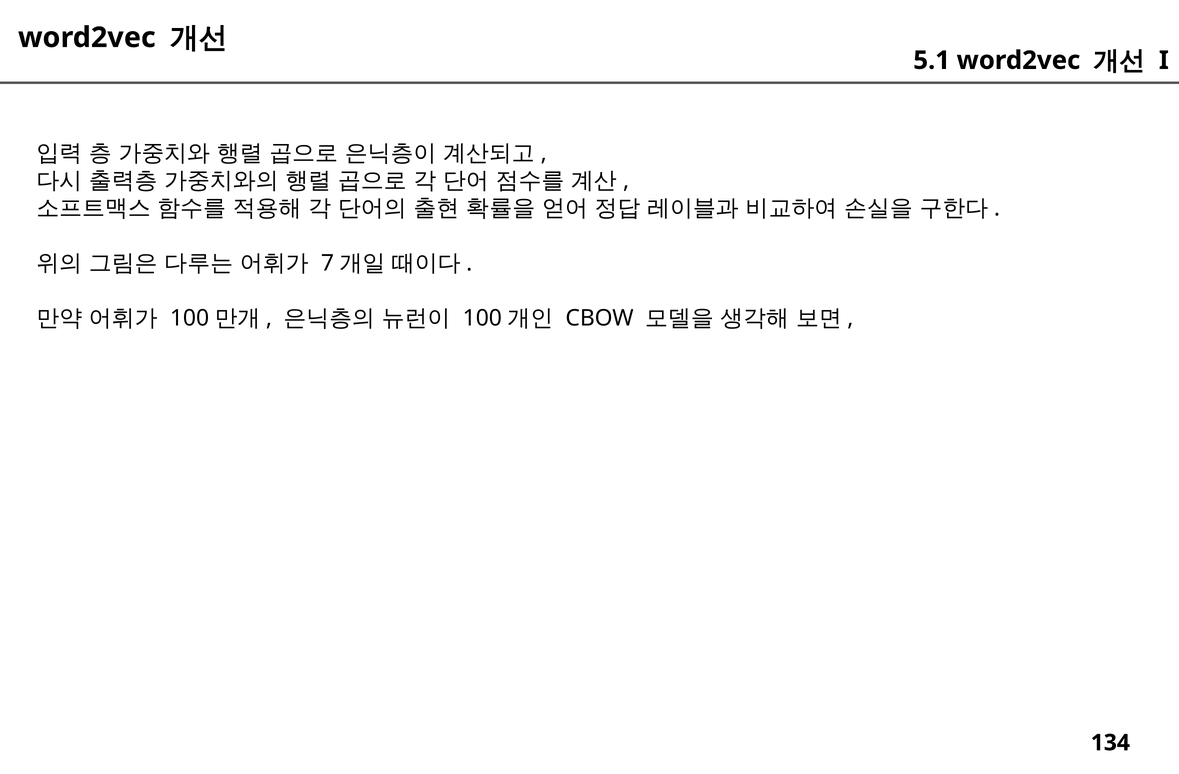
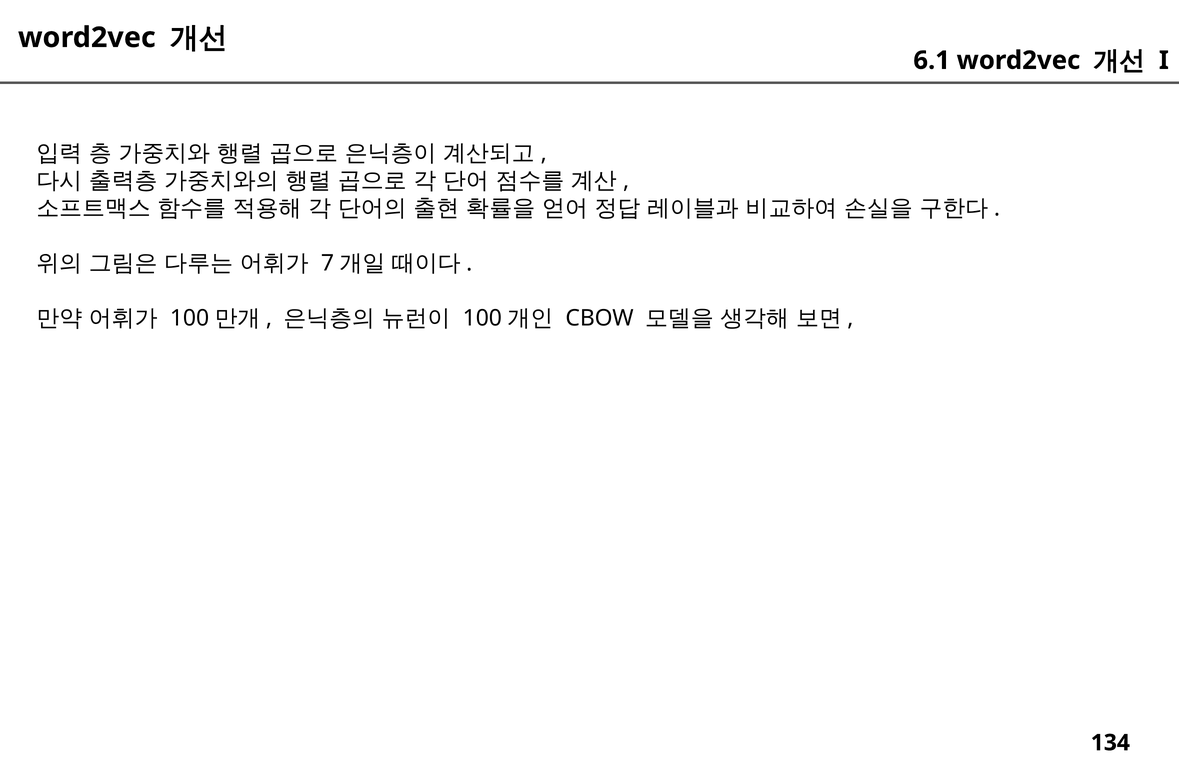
5.1: 5.1 -> 6.1
